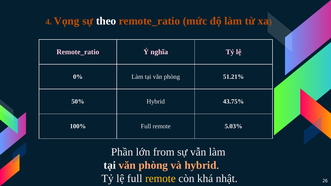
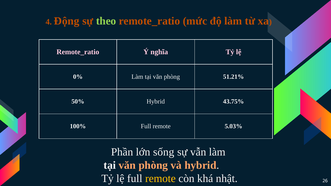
Vọng: Vọng -> Động
theo colour: white -> light green
from: from -> sống
